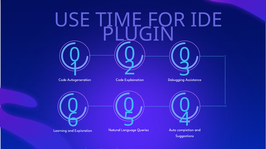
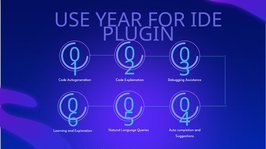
TIME: TIME -> YEAR
